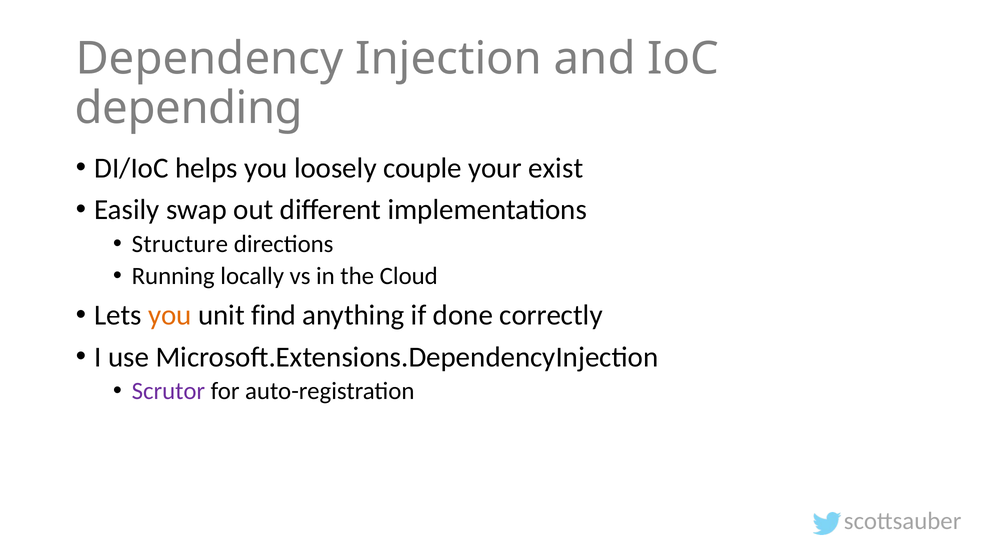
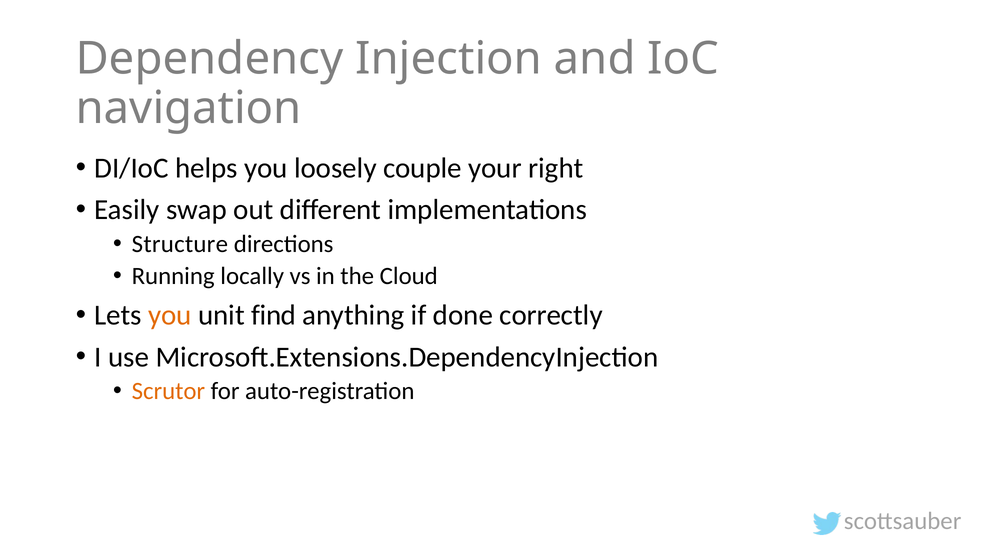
depending: depending -> navigation
exist: exist -> right
Scrutor colour: purple -> orange
